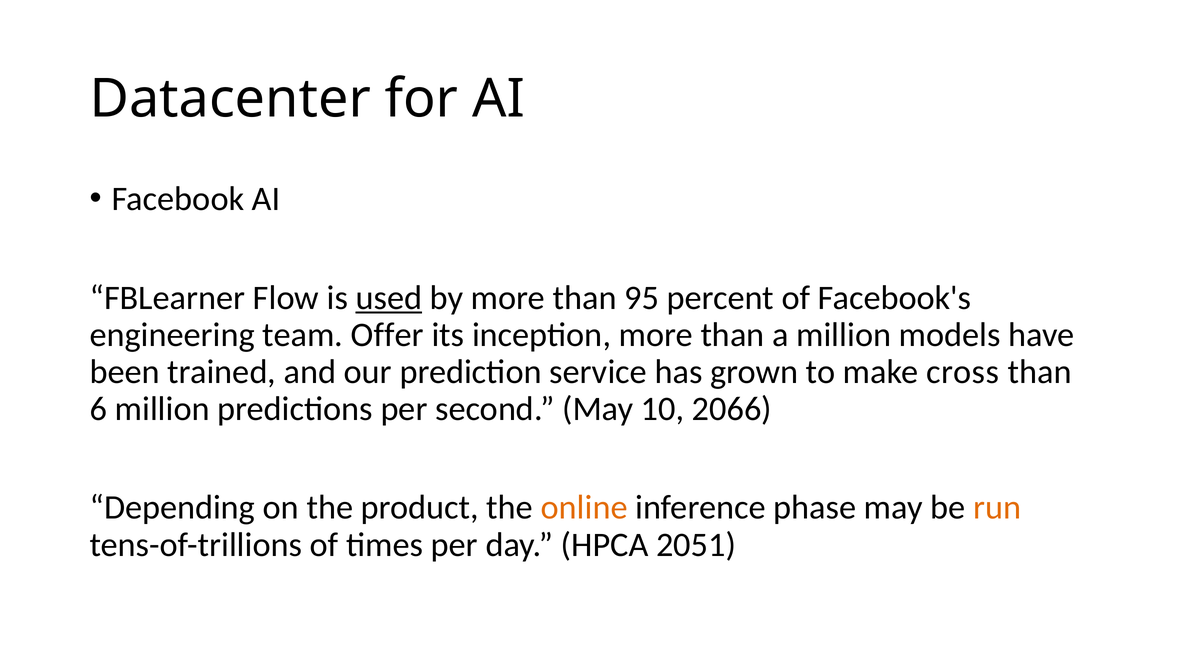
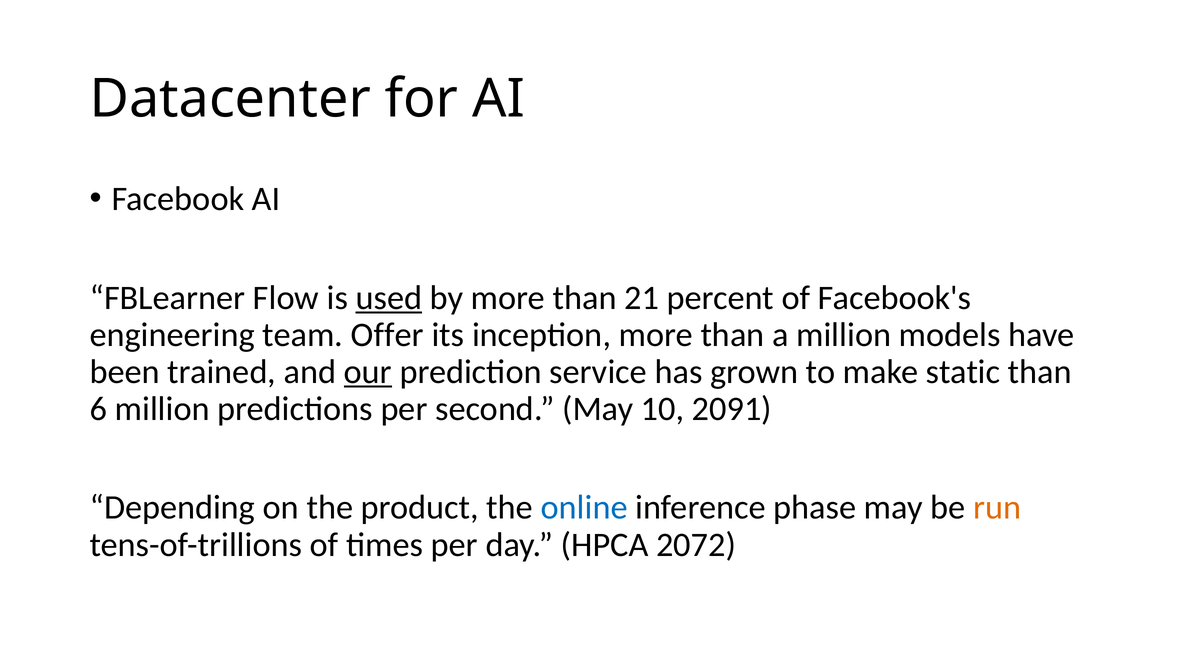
95: 95 -> 21
our underline: none -> present
cross: cross -> static
2066: 2066 -> 2091
online colour: orange -> blue
2051: 2051 -> 2072
